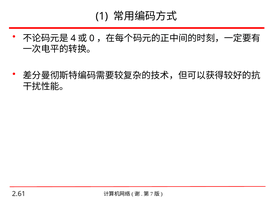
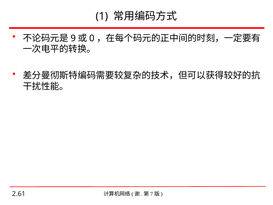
4: 4 -> 9
